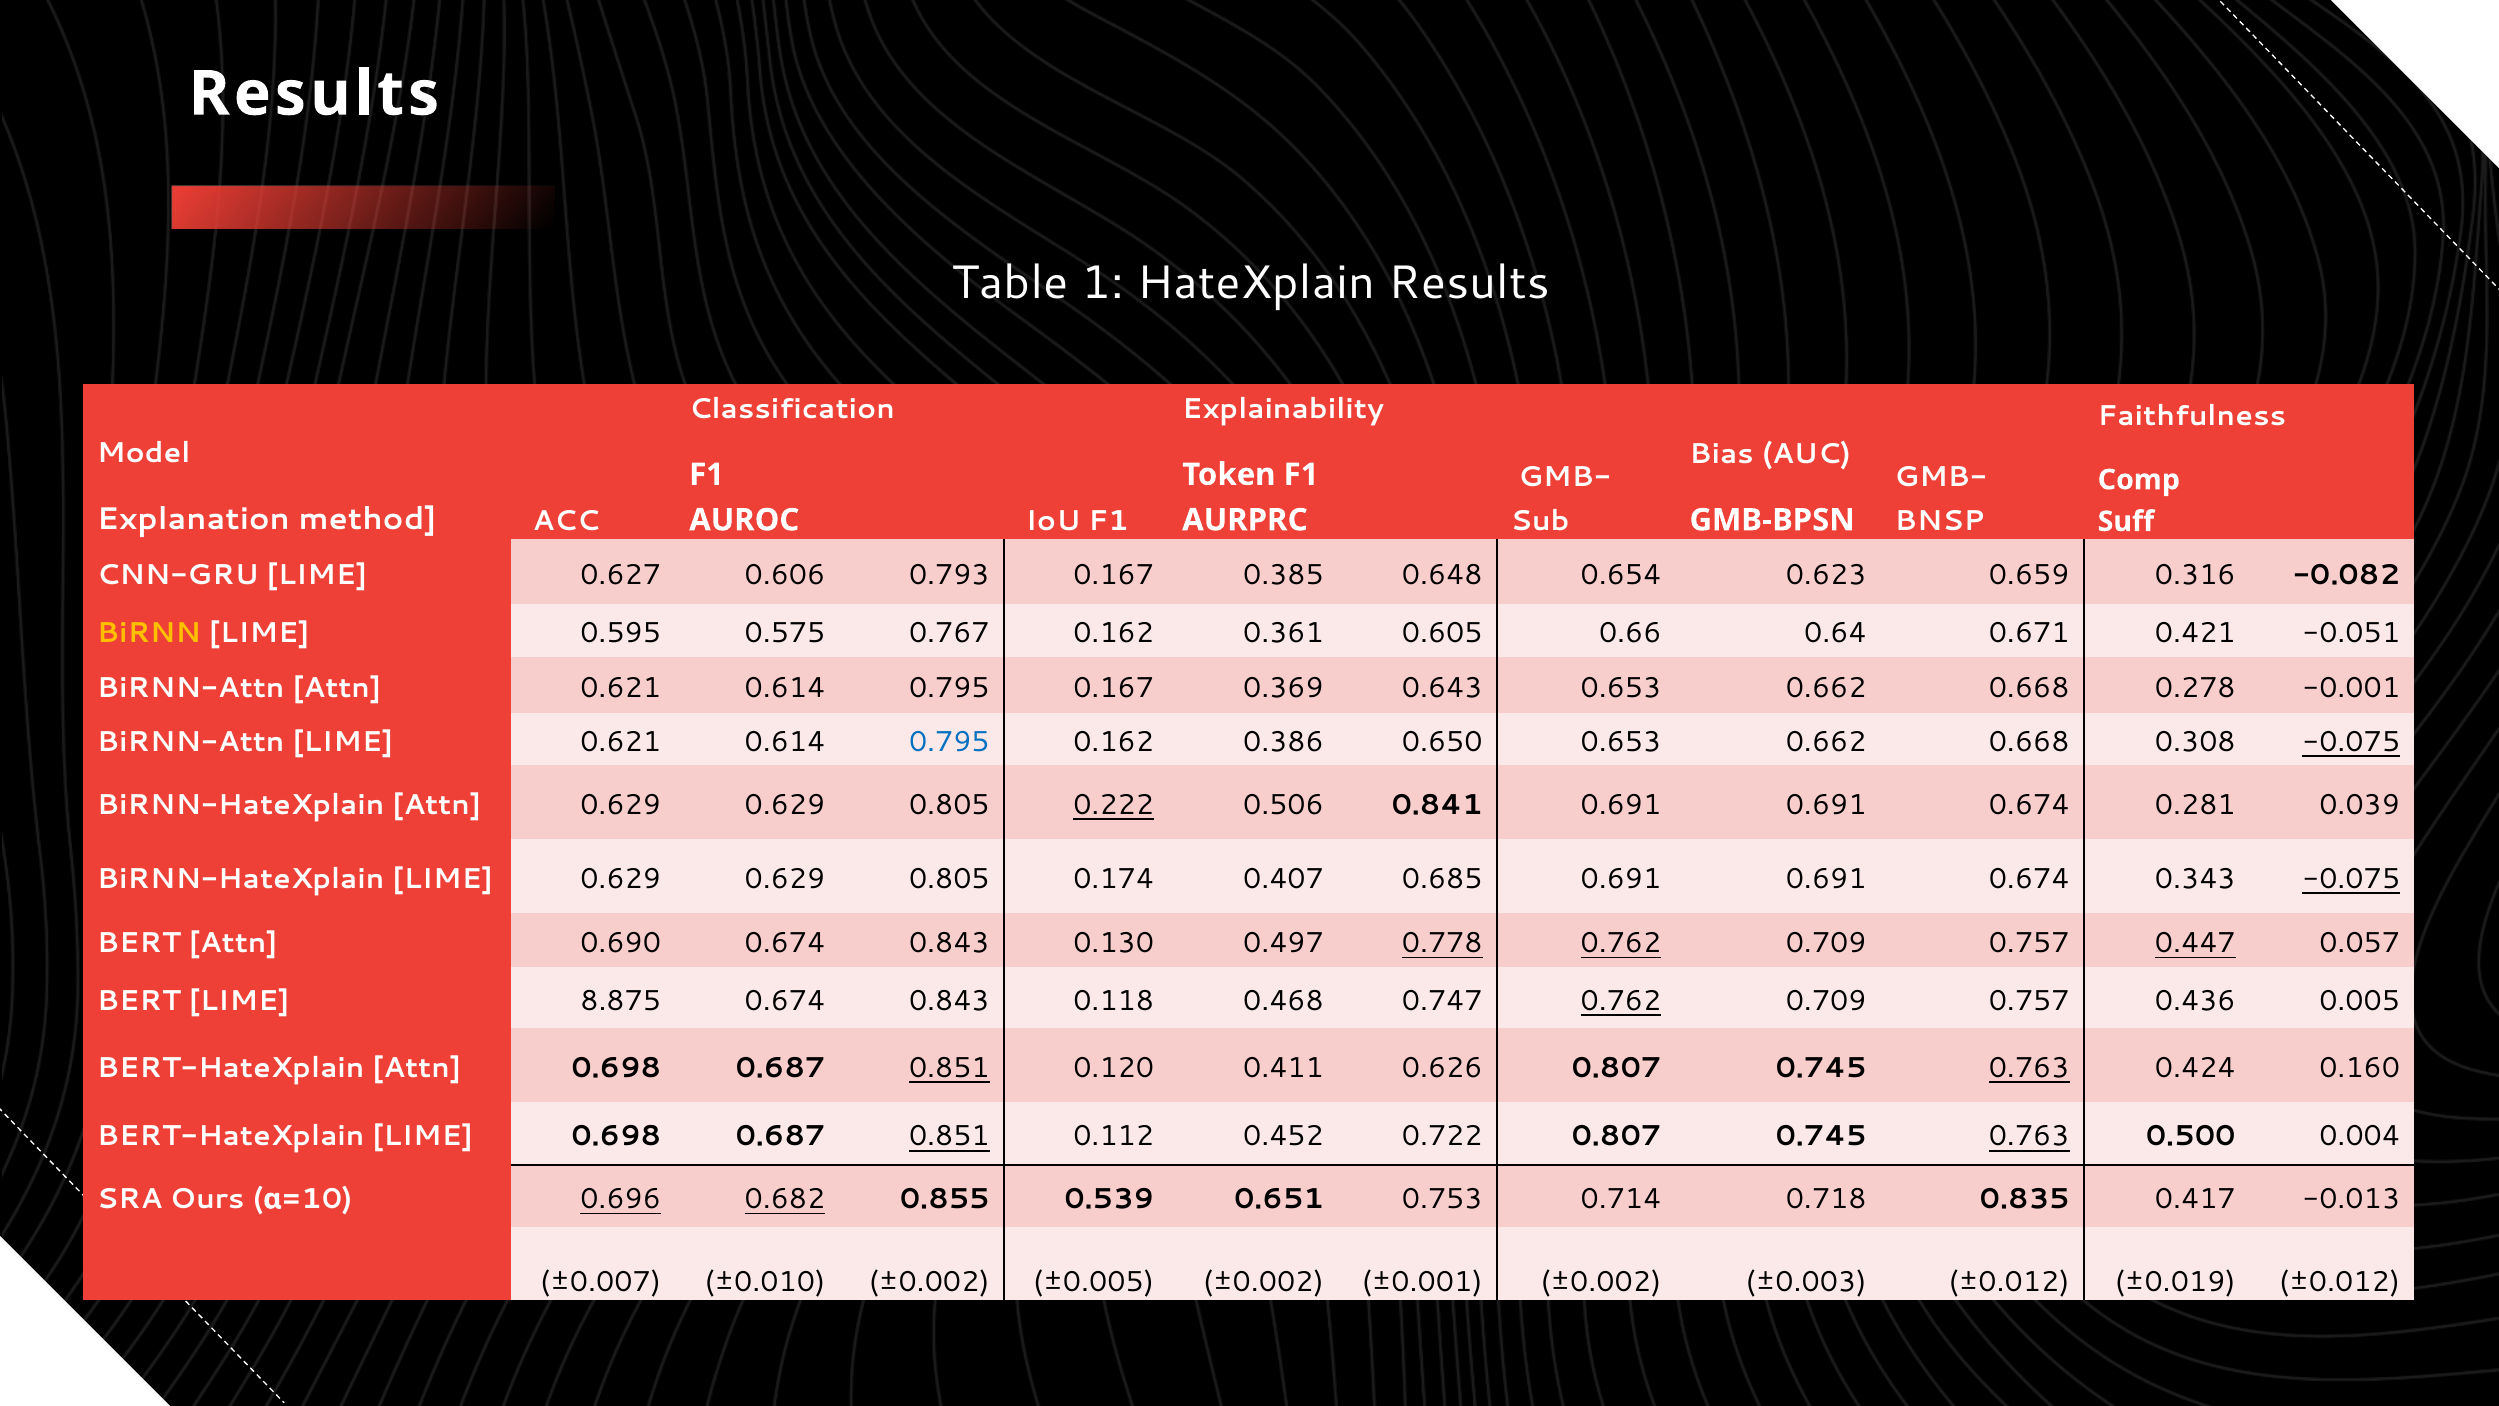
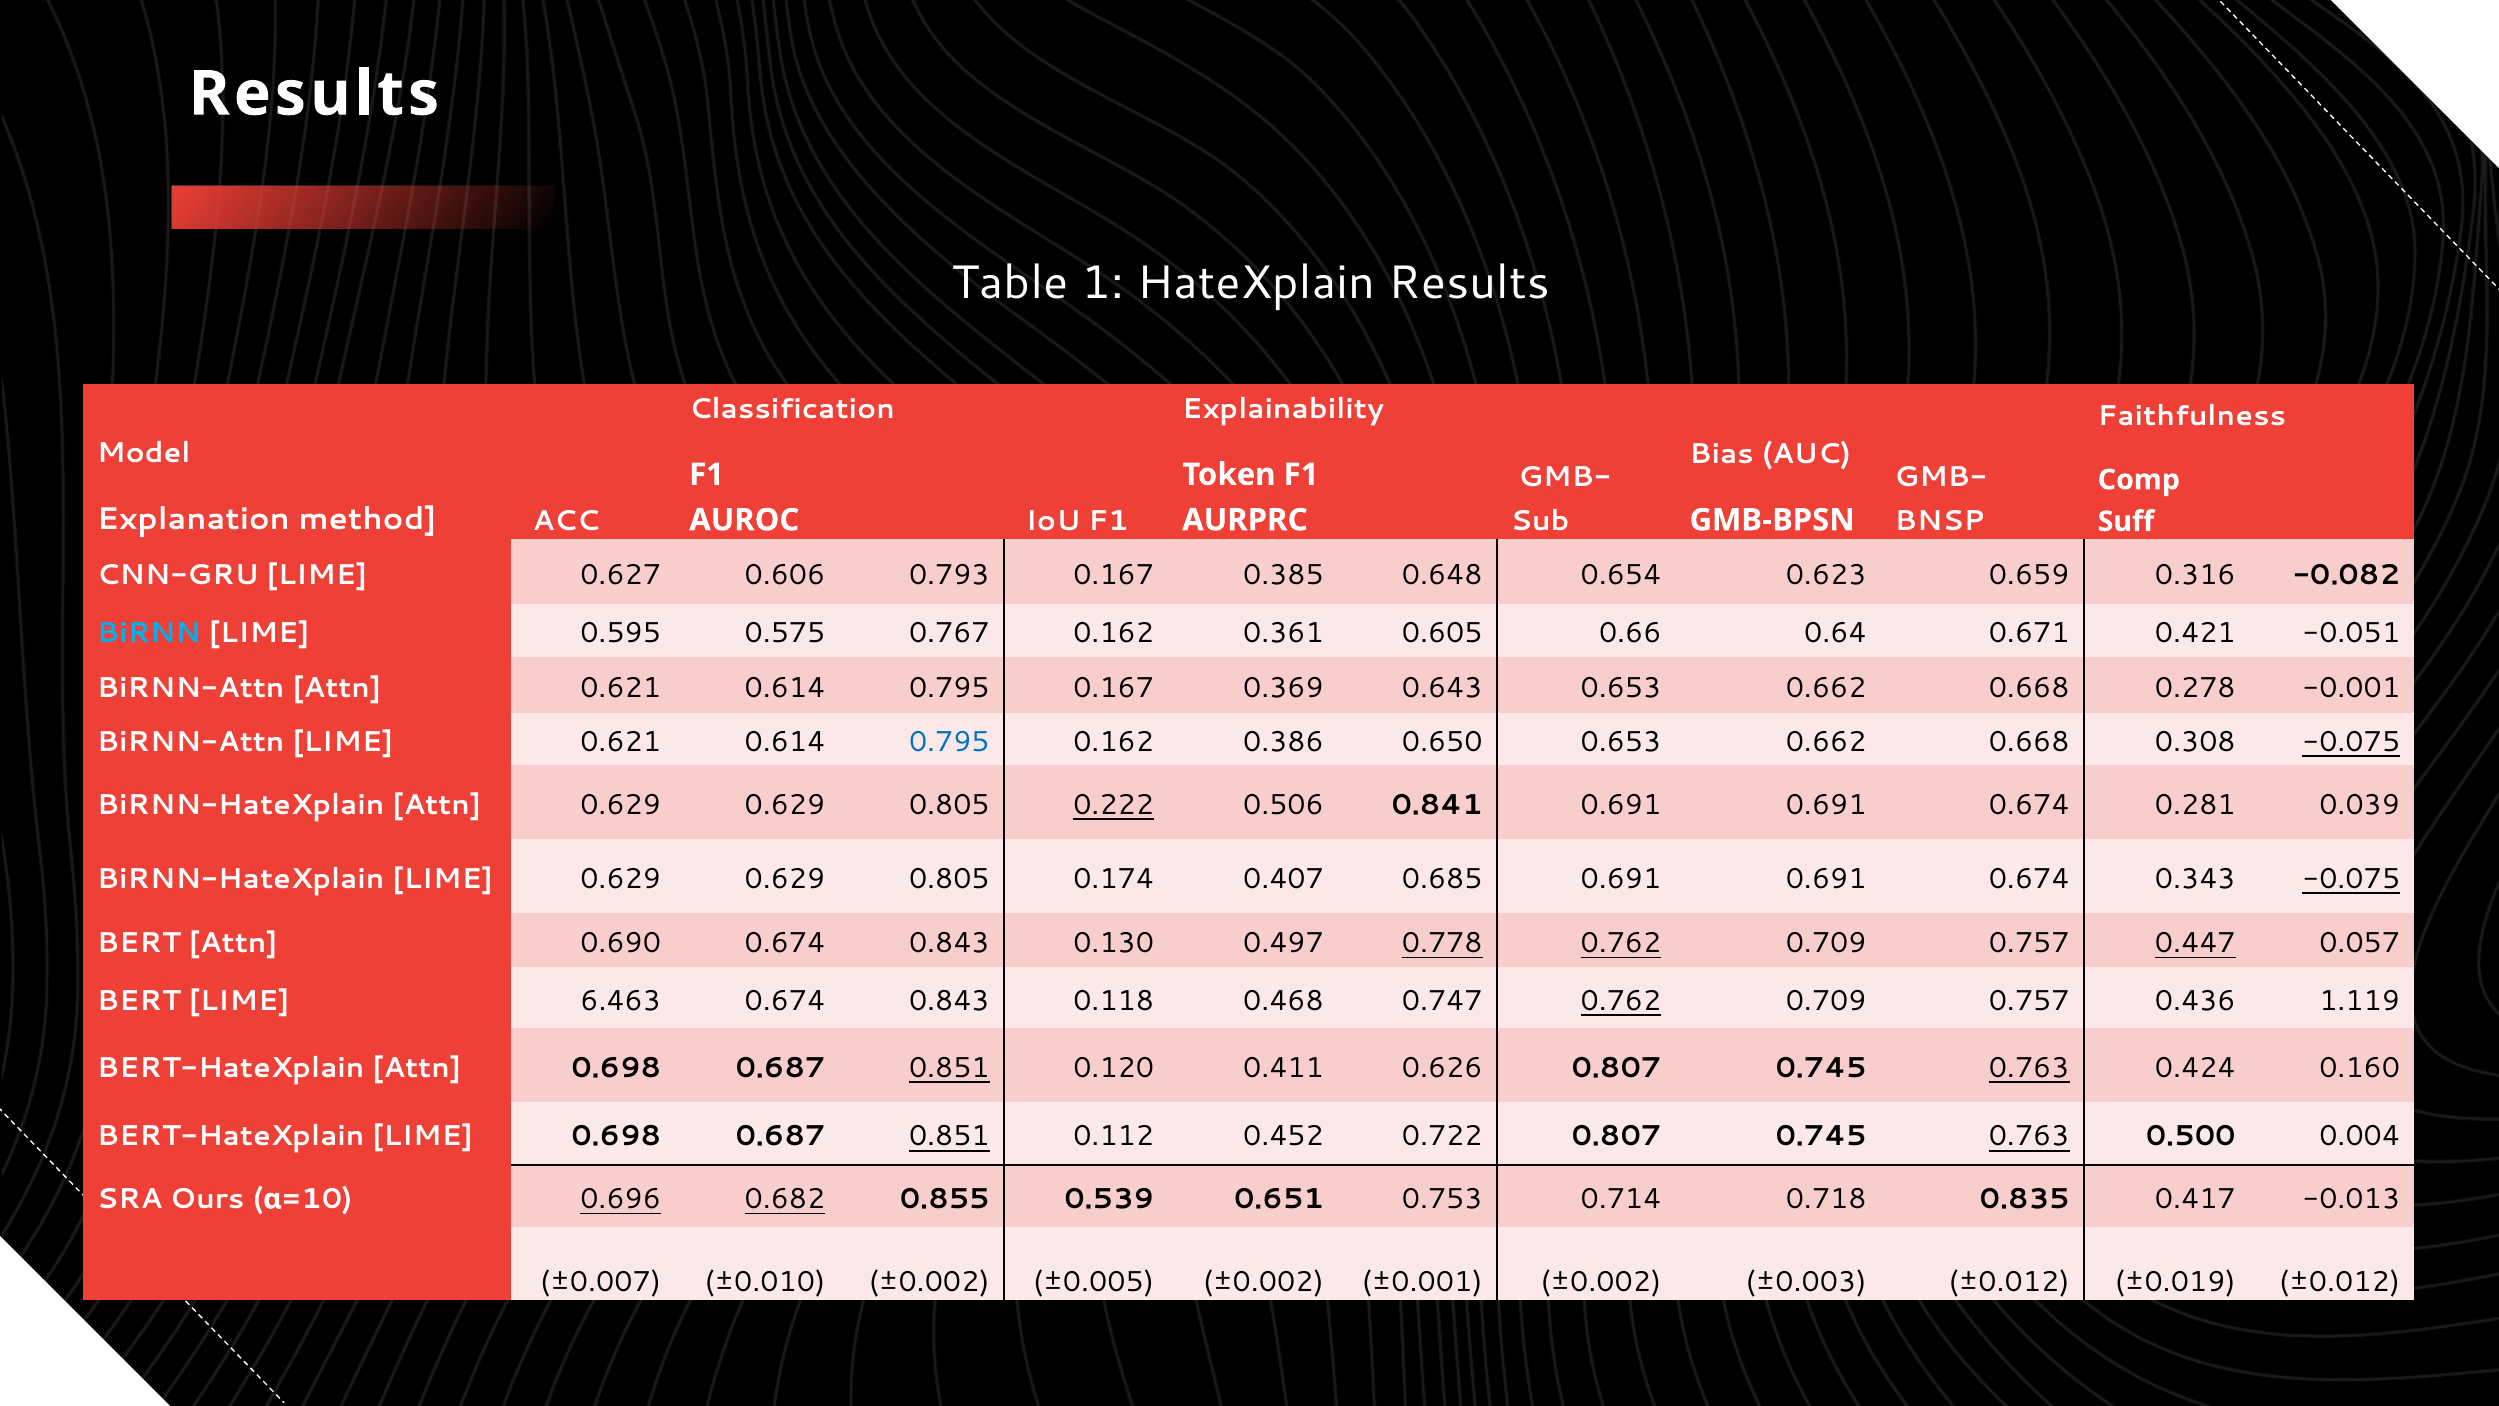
BiRNN colour: yellow -> light blue
8.875: 8.875 -> 6.463
0.005: 0.005 -> 1.119
